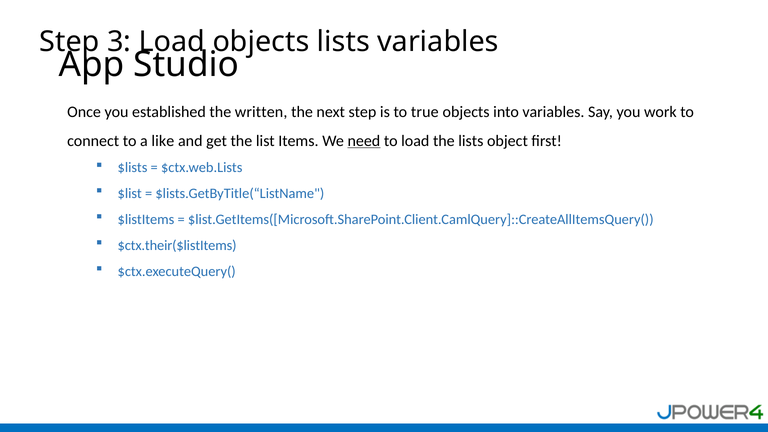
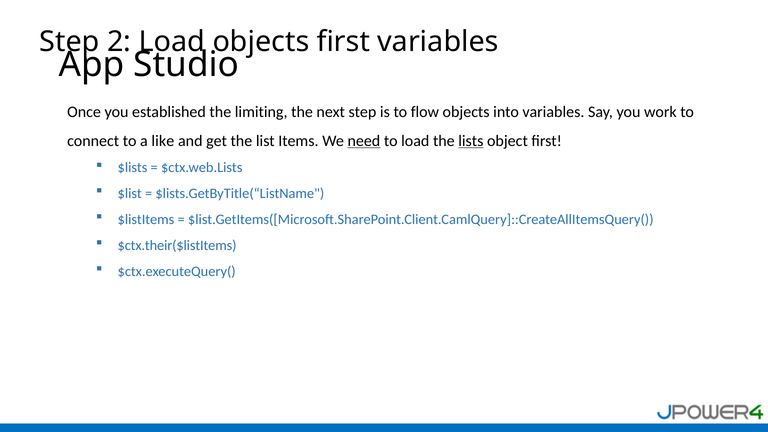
3: 3 -> 2
objects lists: lists -> first
written: written -> limiting
true: true -> flow
lists at (471, 141) underline: none -> present
